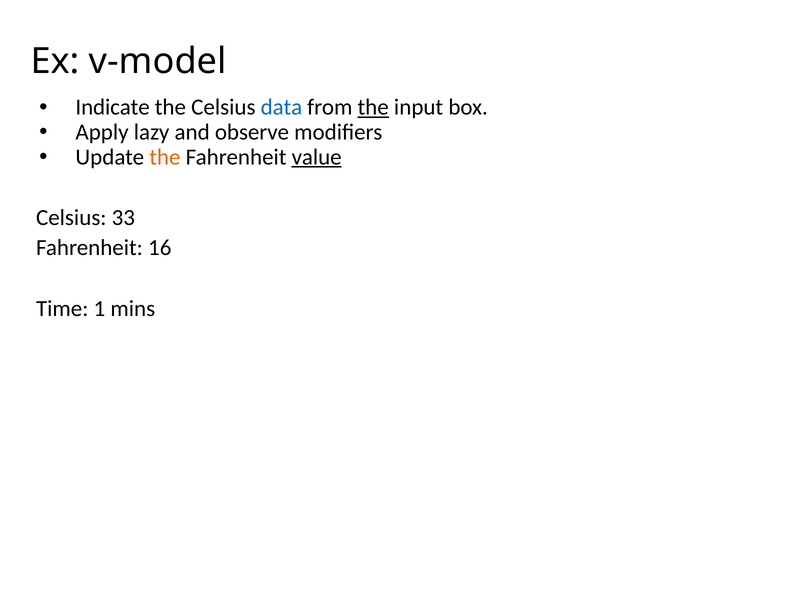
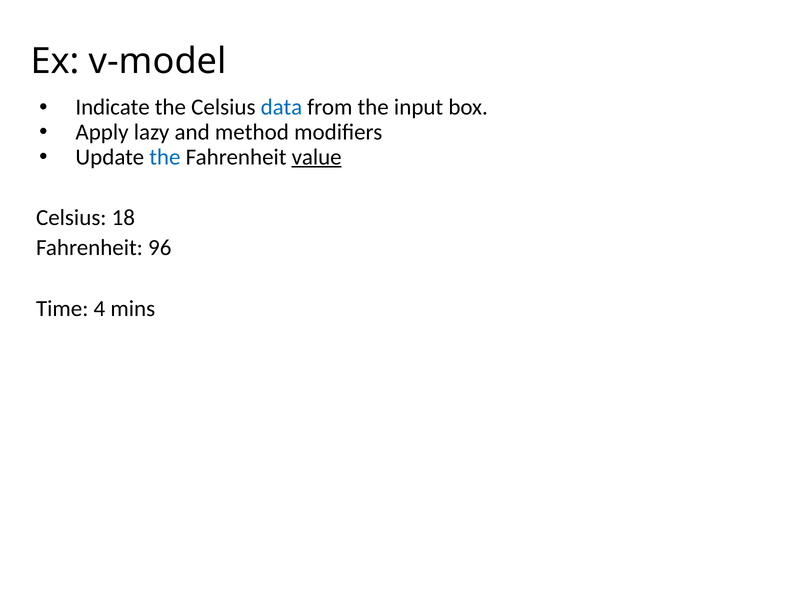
the at (373, 108) underline: present -> none
observe: observe -> method
the at (165, 157) colour: orange -> blue
33: 33 -> 18
16: 16 -> 96
1: 1 -> 4
